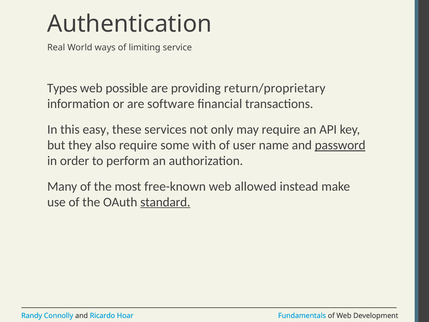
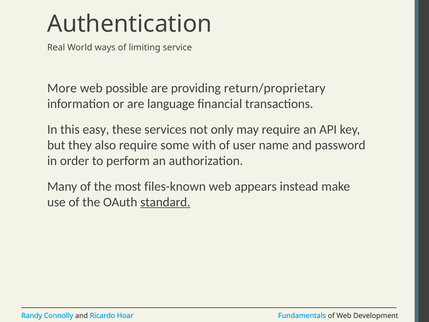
Types: Types -> More
software: software -> language
password underline: present -> none
free-known: free-known -> files-known
allowed: allowed -> appears
